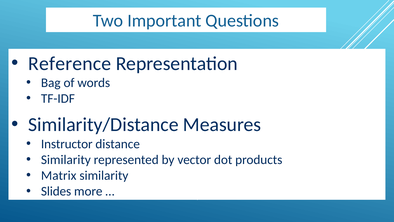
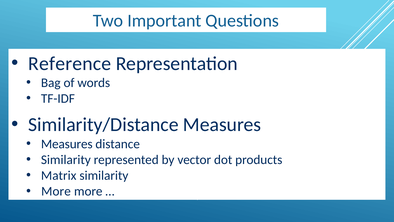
Instructor at (67, 144): Instructor -> Measures
Slides at (56, 191): Slides -> More
